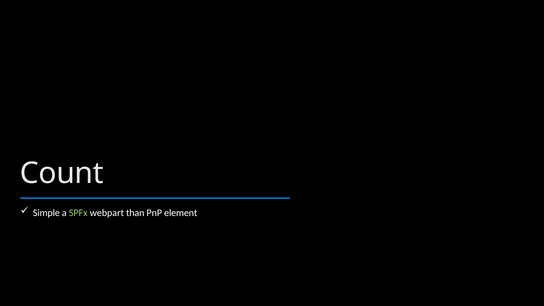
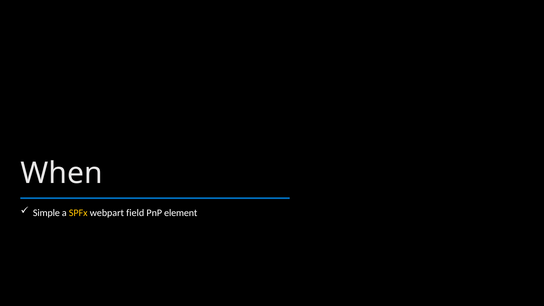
Count: Count -> When
SPFx colour: light green -> yellow
than: than -> field
